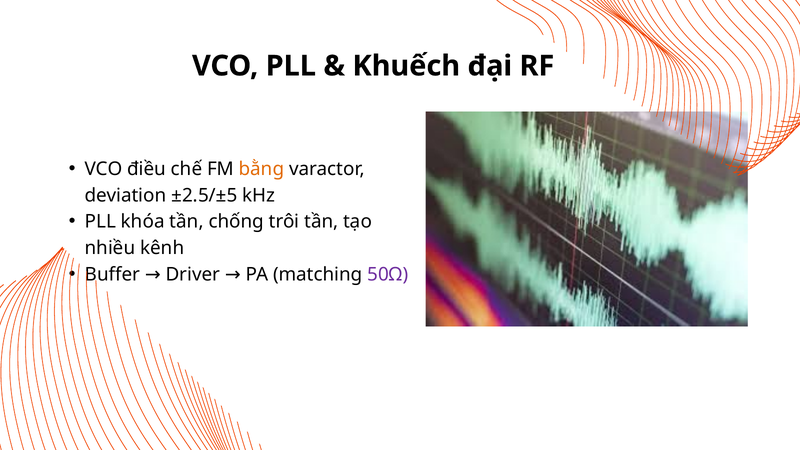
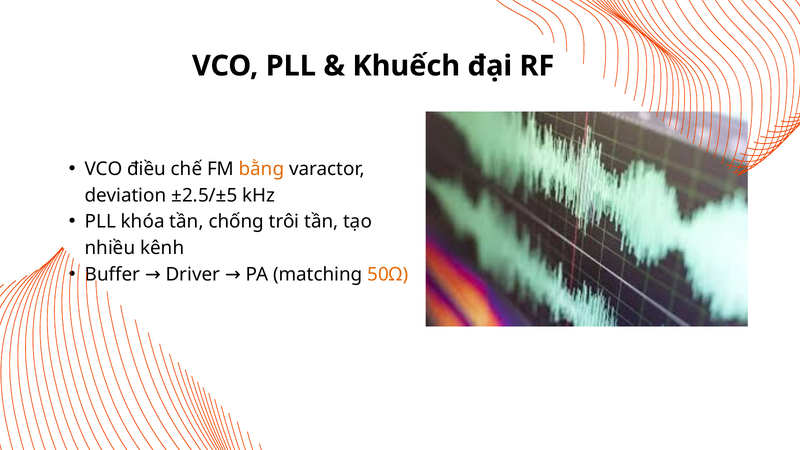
50Ω colour: purple -> orange
